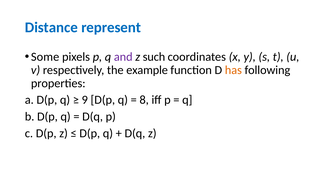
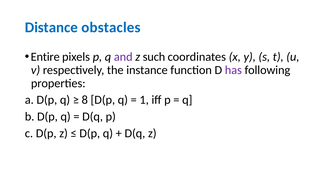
represent: represent -> obstacles
Some: Some -> Entire
example: example -> instance
has colour: orange -> purple
9: 9 -> 8
8: 8 -> 1
